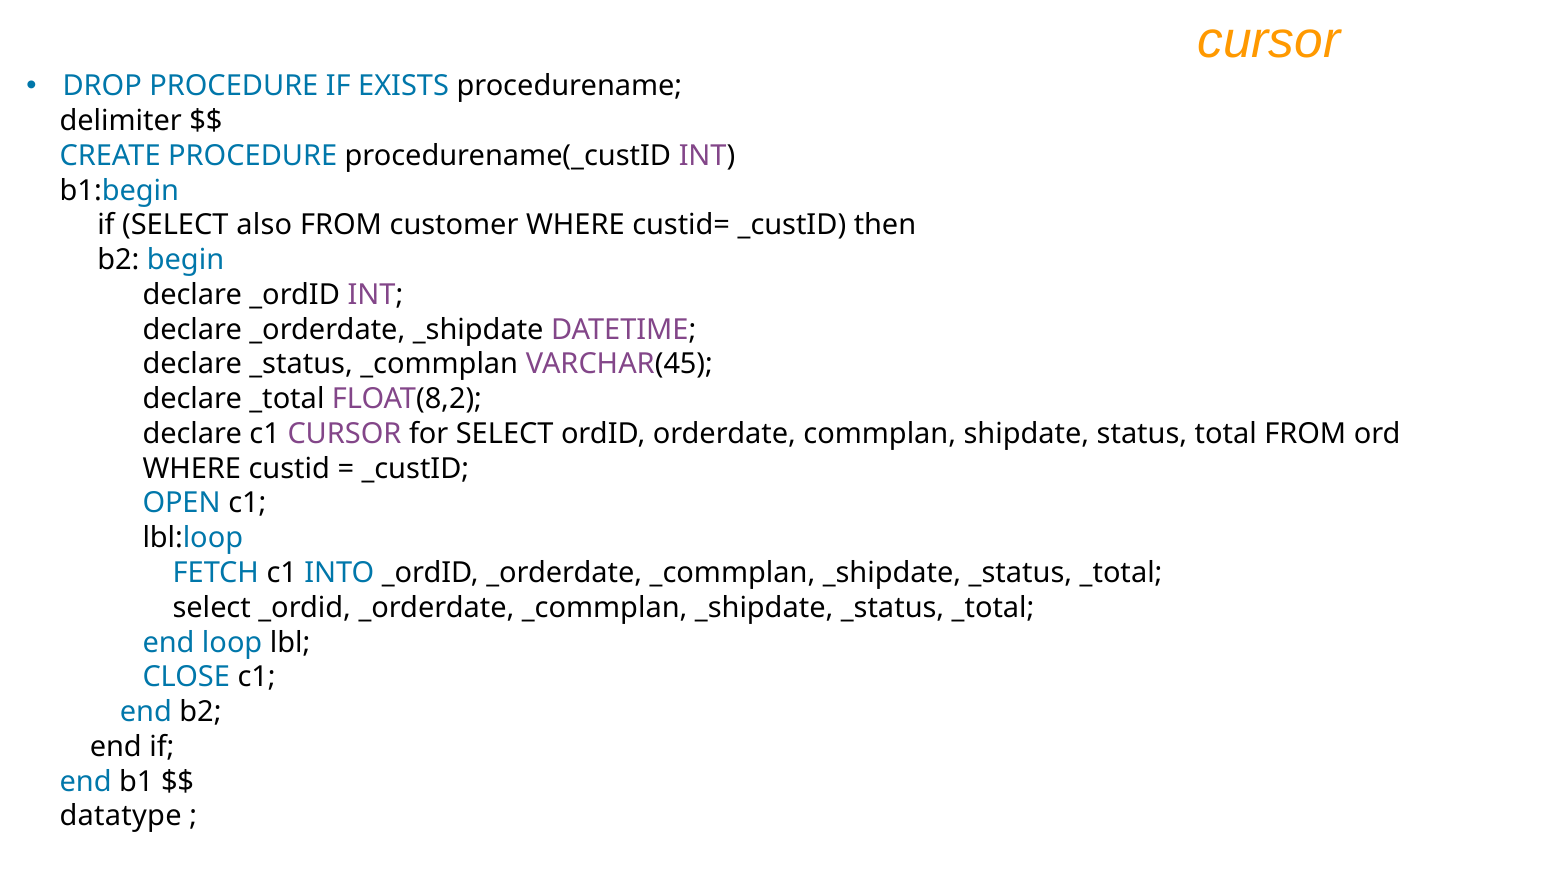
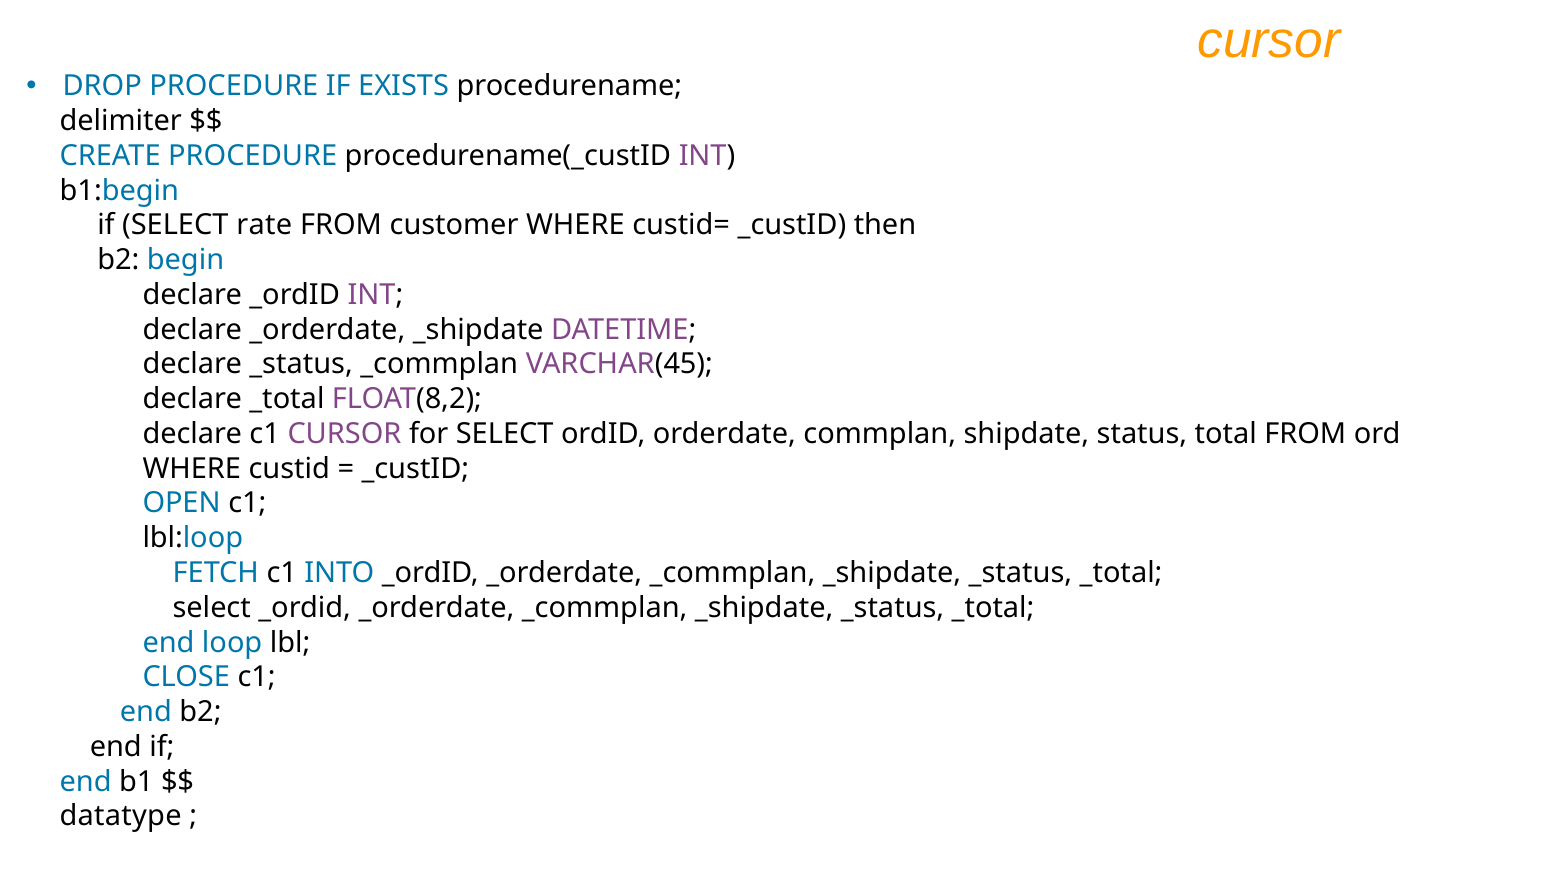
also: also -> rate
